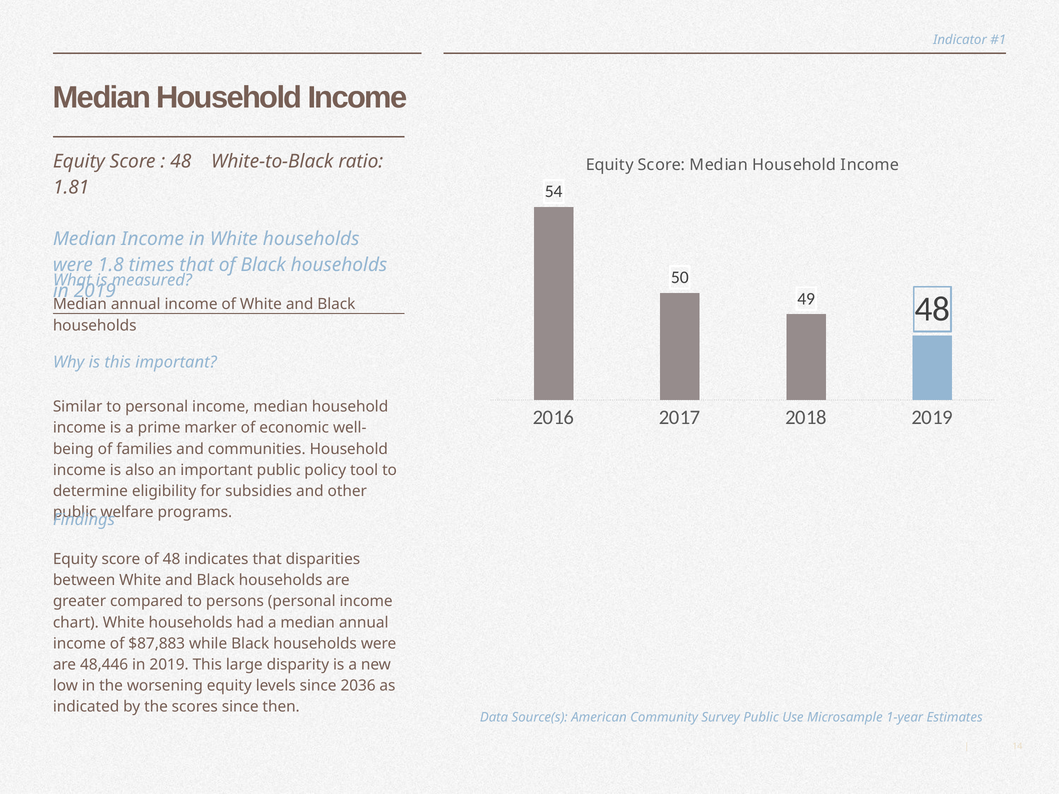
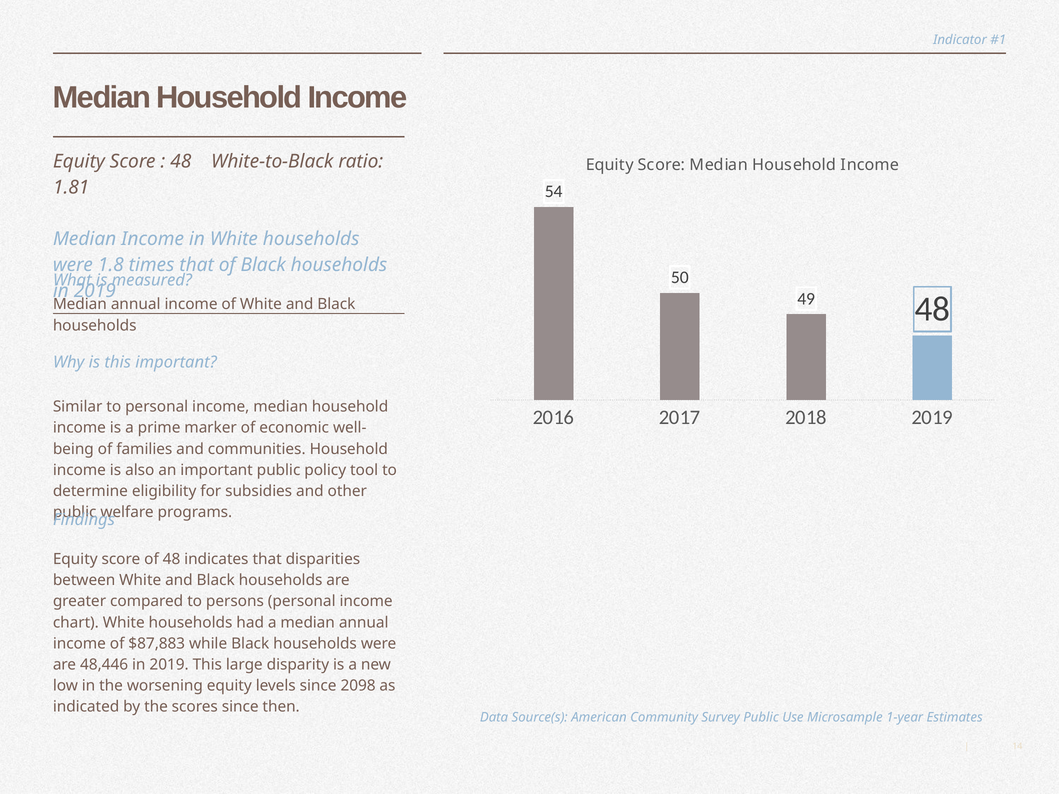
2036: 2036 -> 2098
